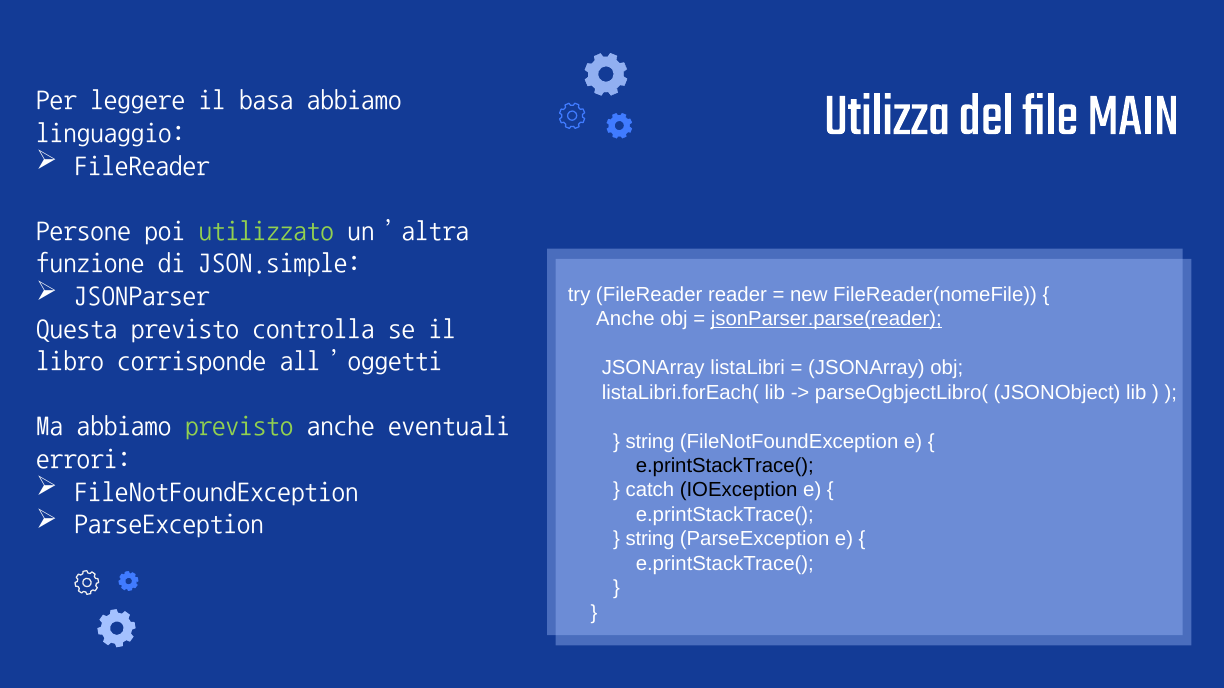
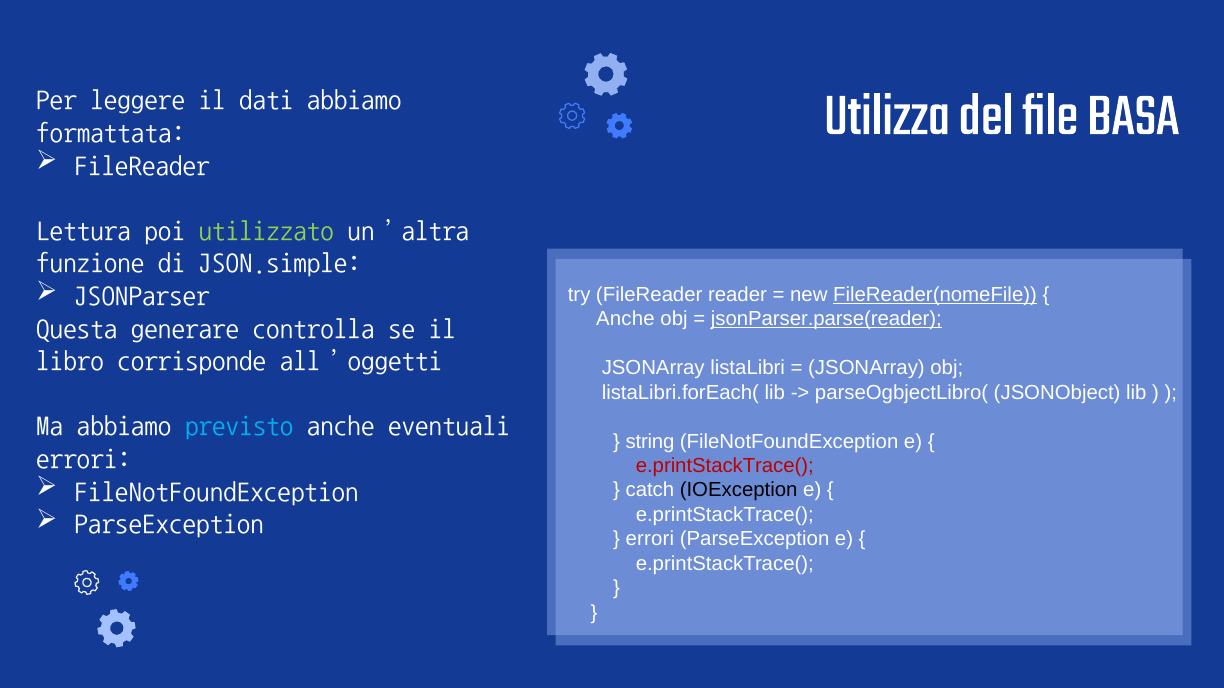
basa: basa -> dati
MAIN: MAIN -> BASA
linguaggio: linguaggio -> formattata
Persone: Persone -> Lettura
FileReader(nomeFile underline: none -> present
Questa previsto: previsto -> generare
previsto at (239, 426) colour: light green -> light blue
e.printStackTrace( at (725, 466) colour: black -> red
string at (650, 540): string -> errori
